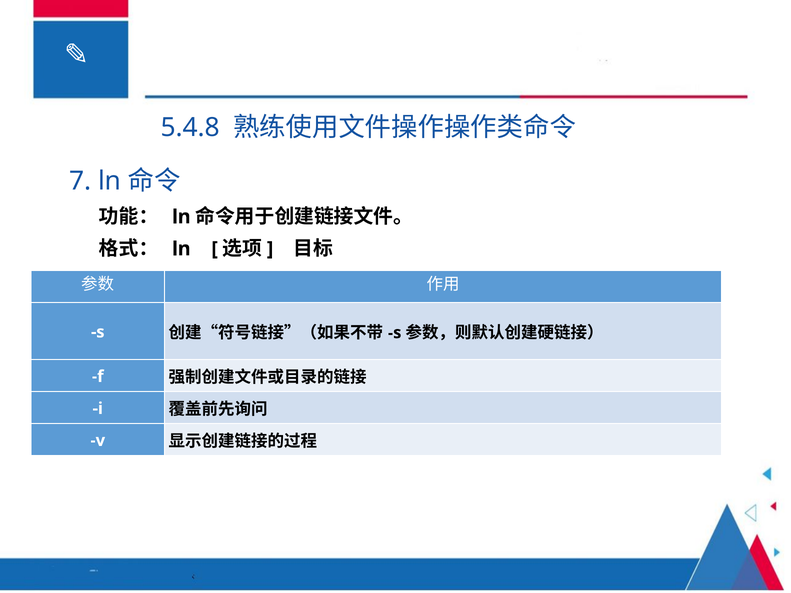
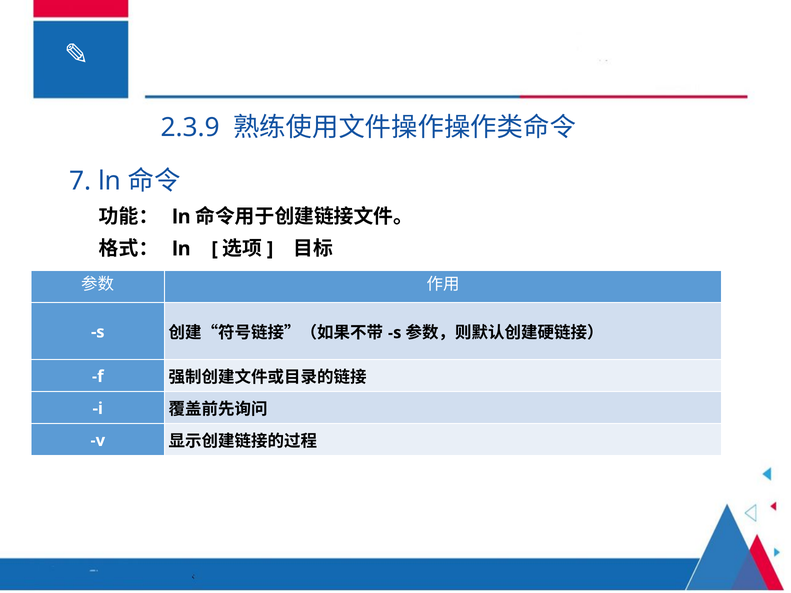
5.4.8: 5.4.8 -> 2.3.9
